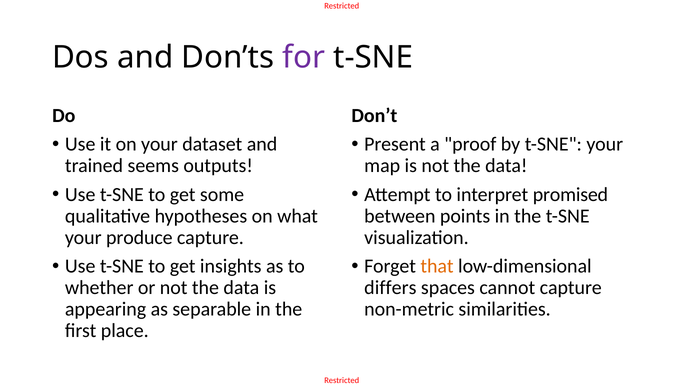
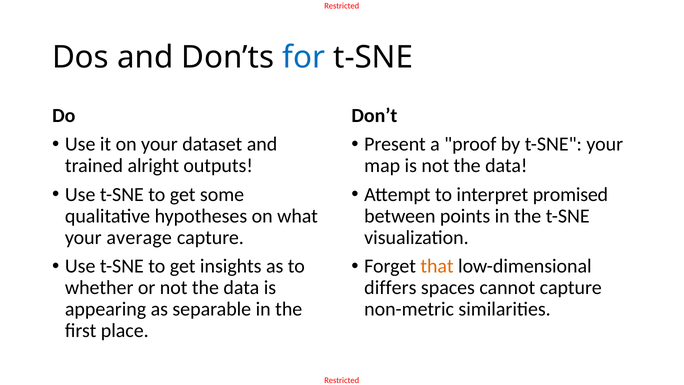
for colour: purple -> blue
seems: seems -> alright
produce: produce -> average
